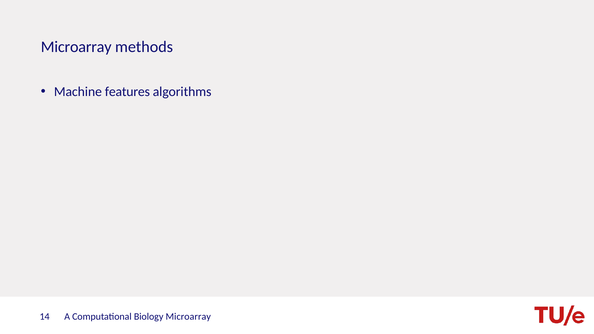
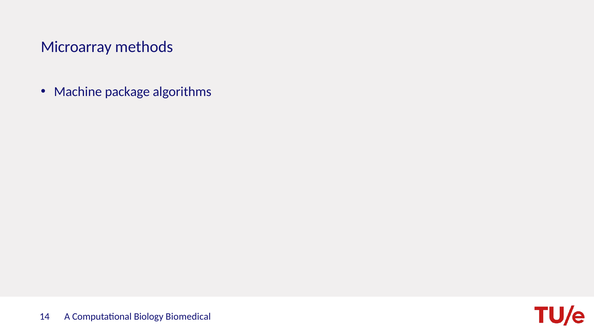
features: features -> package
Biology Microarray: Microarray -> Biomedical
